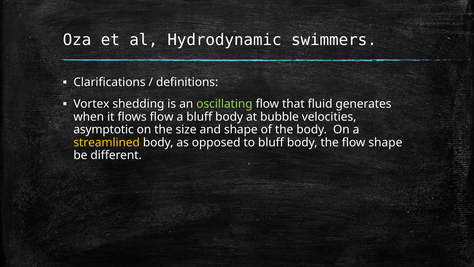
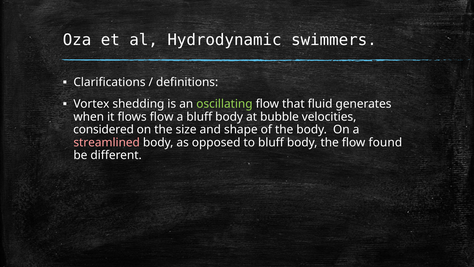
asymptotic: asymptotic -> considered
streamlined colour: yellow -> pink
flow shape: shape -> found
